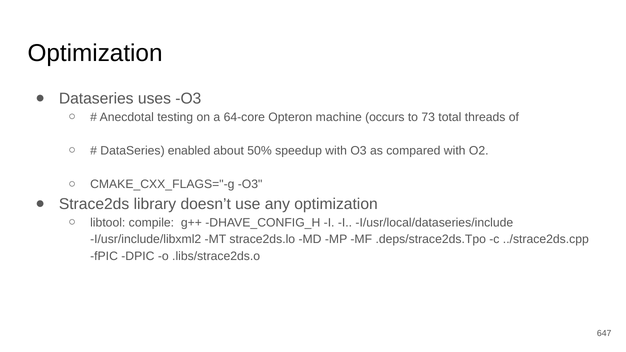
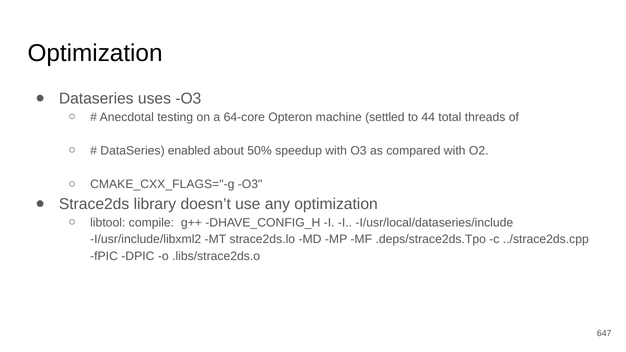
occurs: occurs -> settled
73: 73 -> 44
